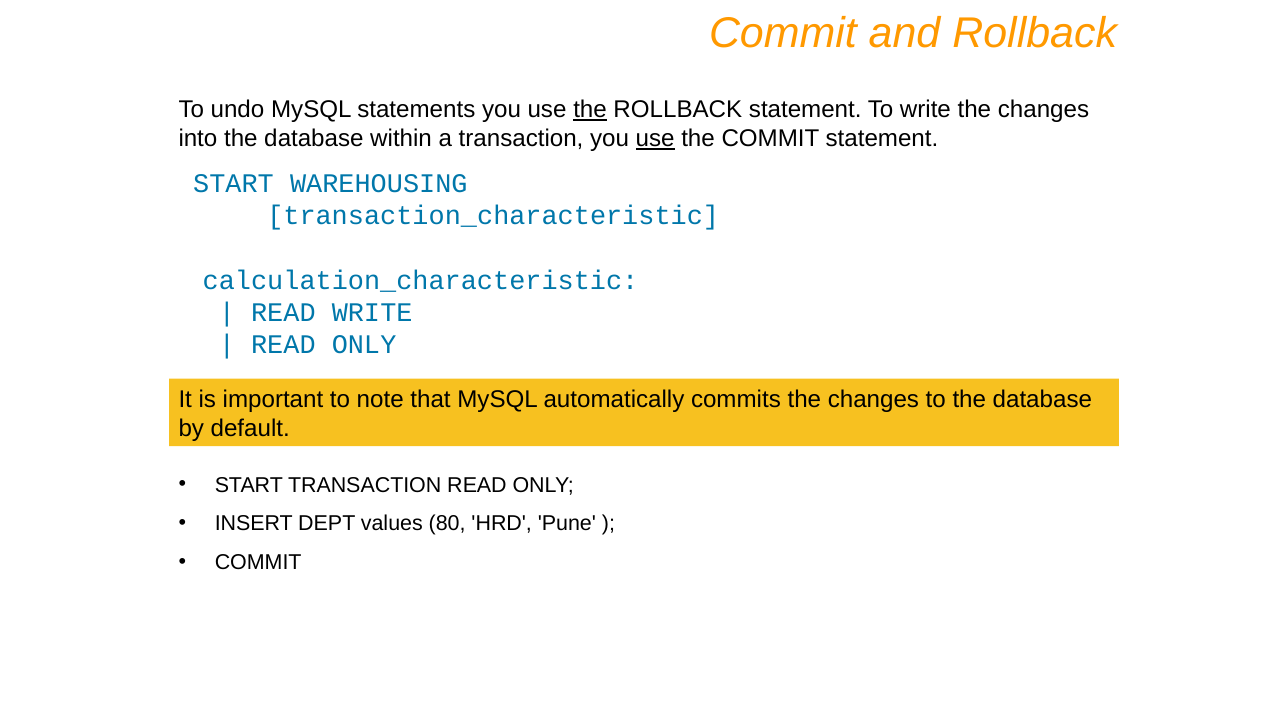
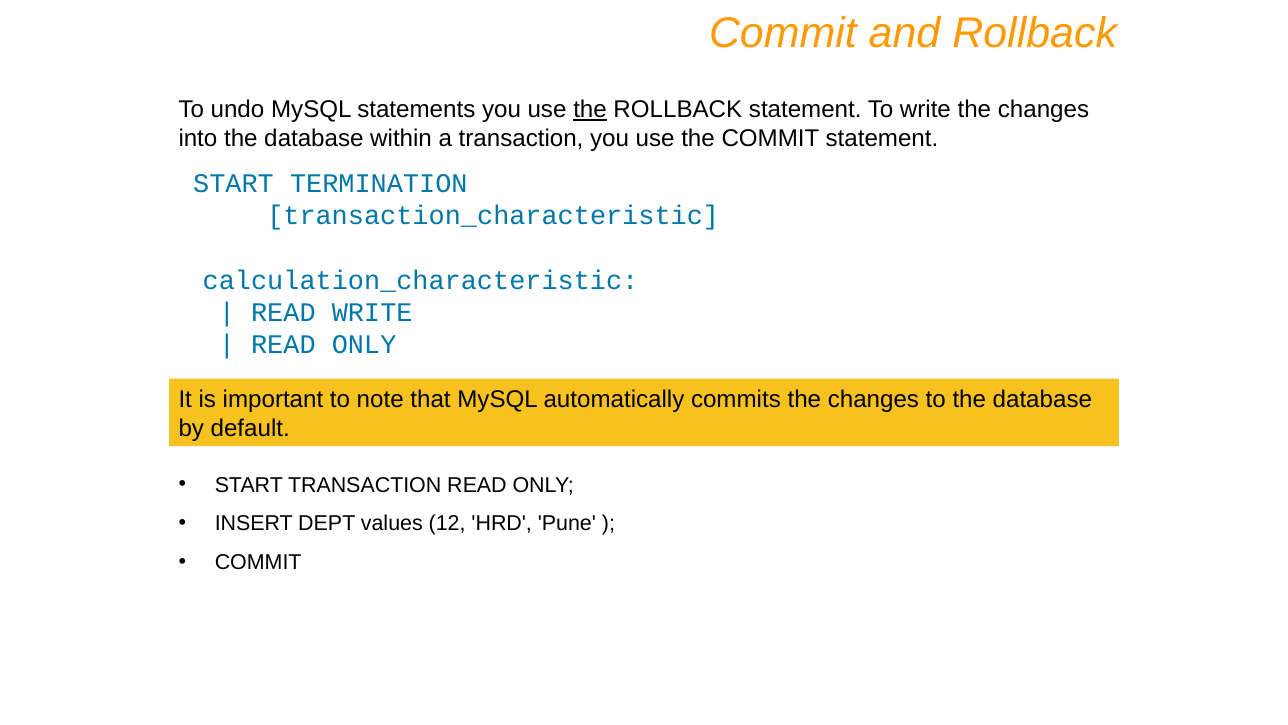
use at (655, 138) underline: present -> none
WAREHOUSING: WAREHOUSING -> TERMINATION
80: 80 -> 12
